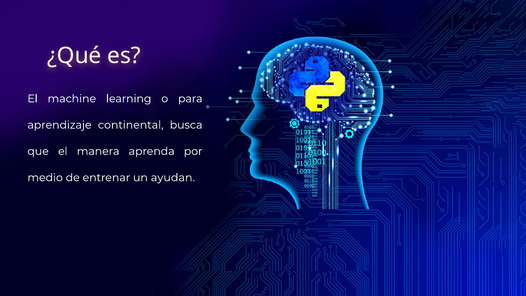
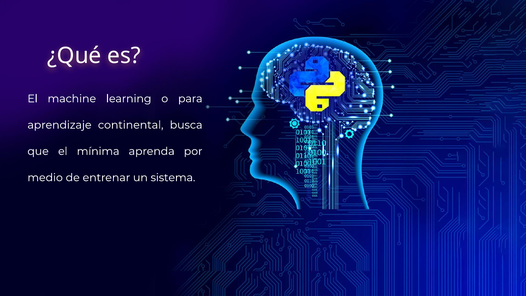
manera: manera -> mínima
ayudan: ayudan -> sistema
